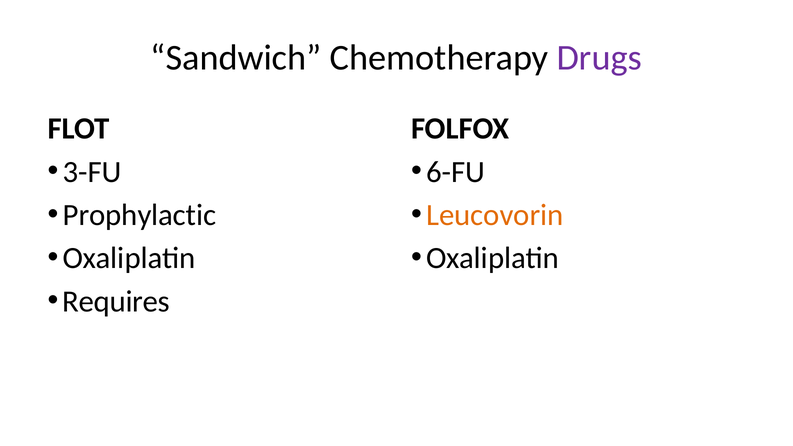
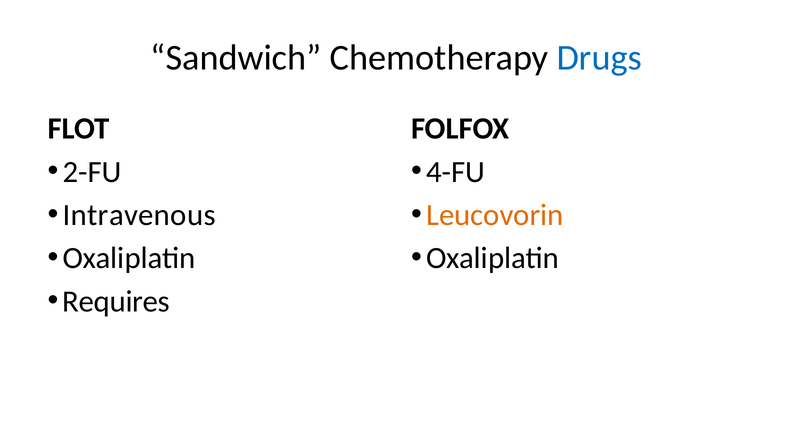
Drugs colour: purple -> blue
3-FU: 3-FU -> 2-FU
6-FU: 6-FU -> 4-FU
Prophylactic: Prophylactic -> Intravenous
